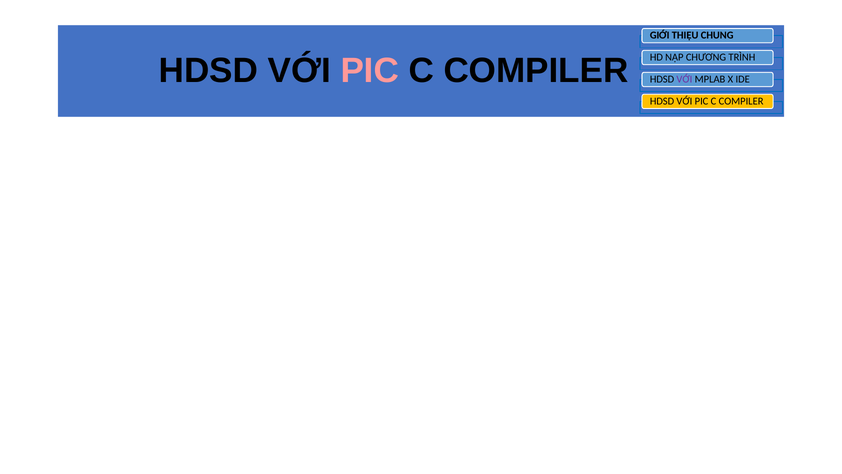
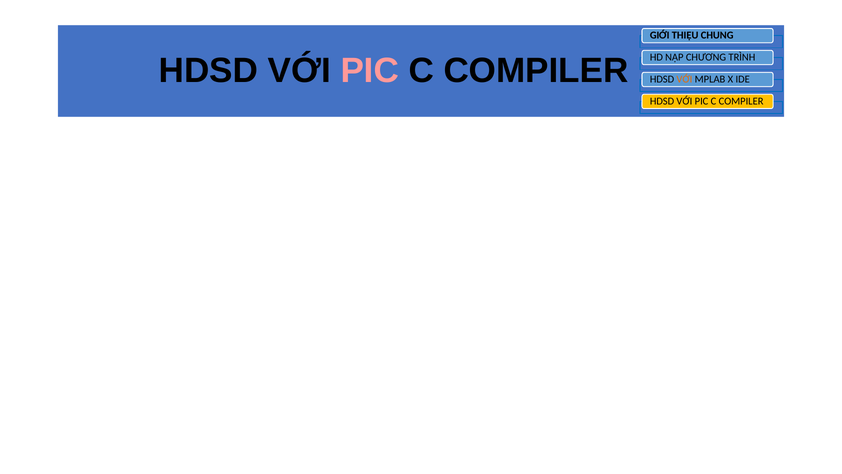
VỚI at (684, 79) colour: purple -> orange
